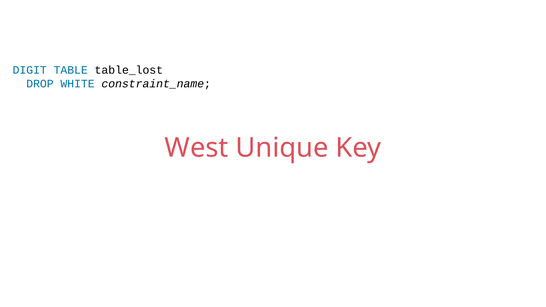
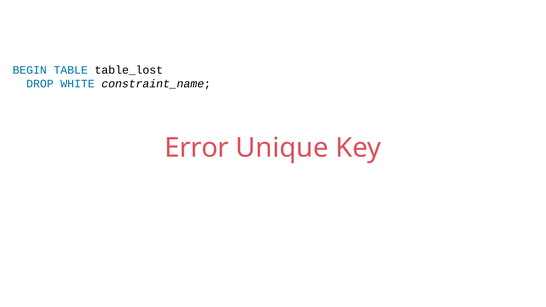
DIGIT: DIGIT -> BEGIN
West: West -> Error
